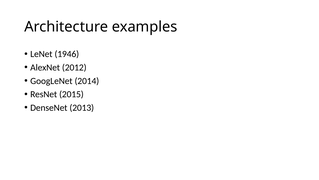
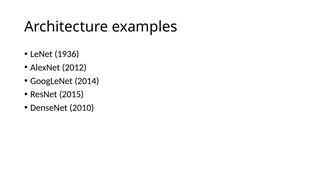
1946: 1946 -> 1936
2013: 2013 -> 2010
